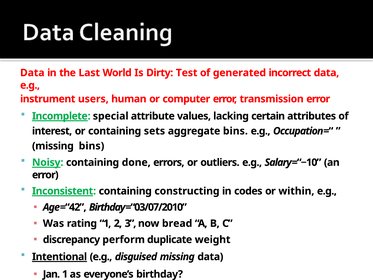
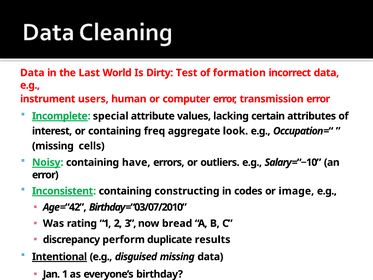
generated: generated -> formation
sets: sets -> freq
aggregate bins: bins -> look
missing bins: bins -> cells
done: done -> have
within: within -> image
weight: weight -> results
